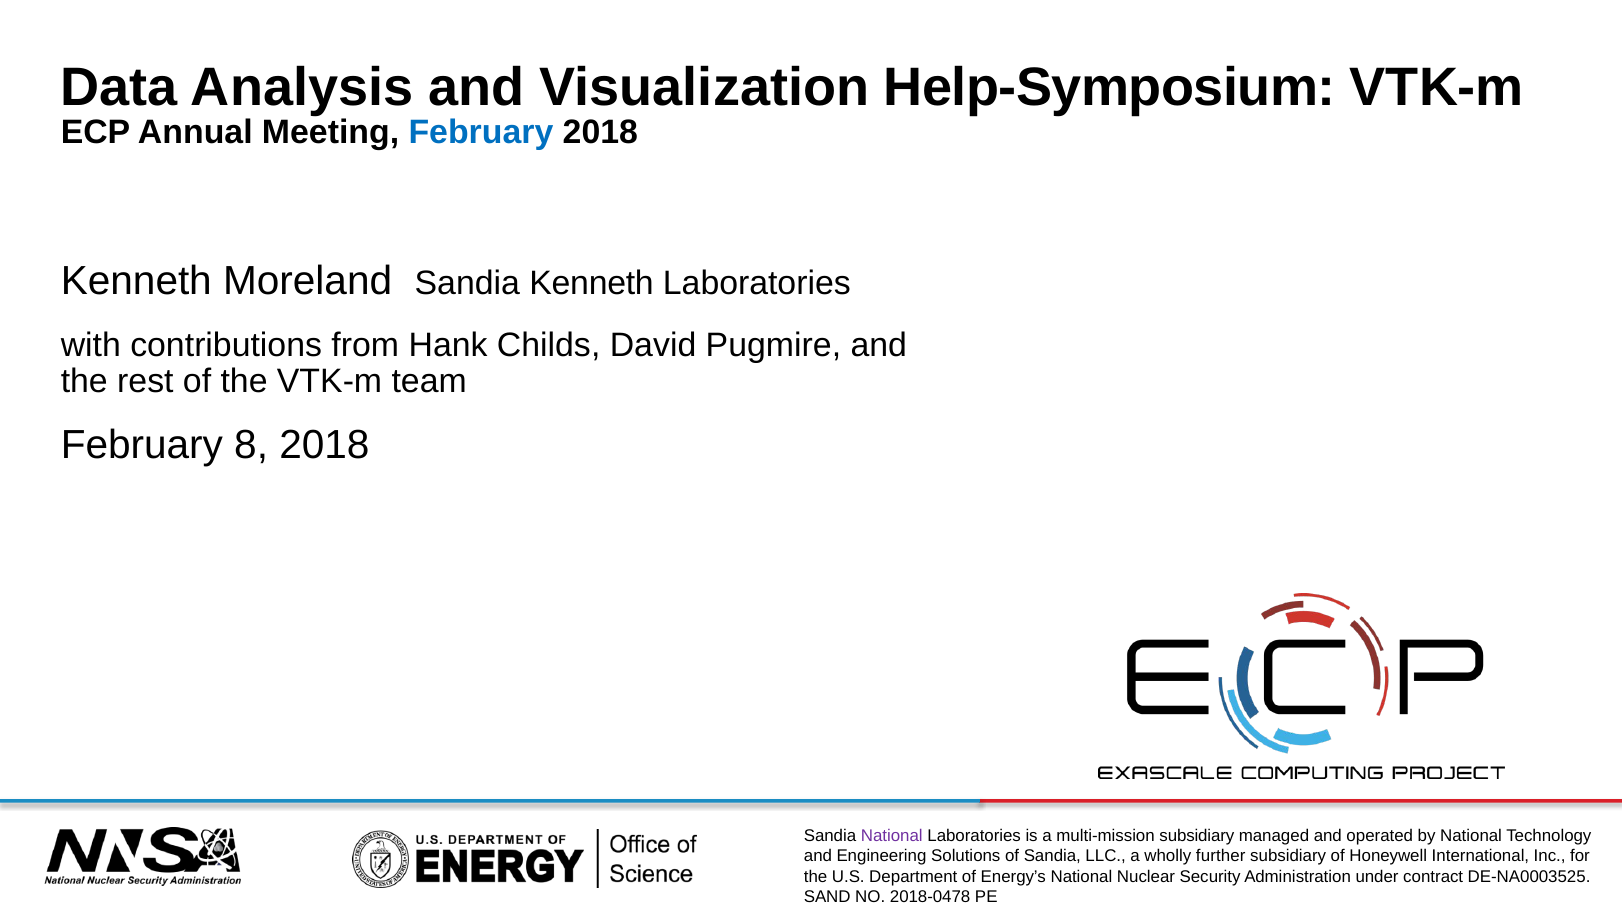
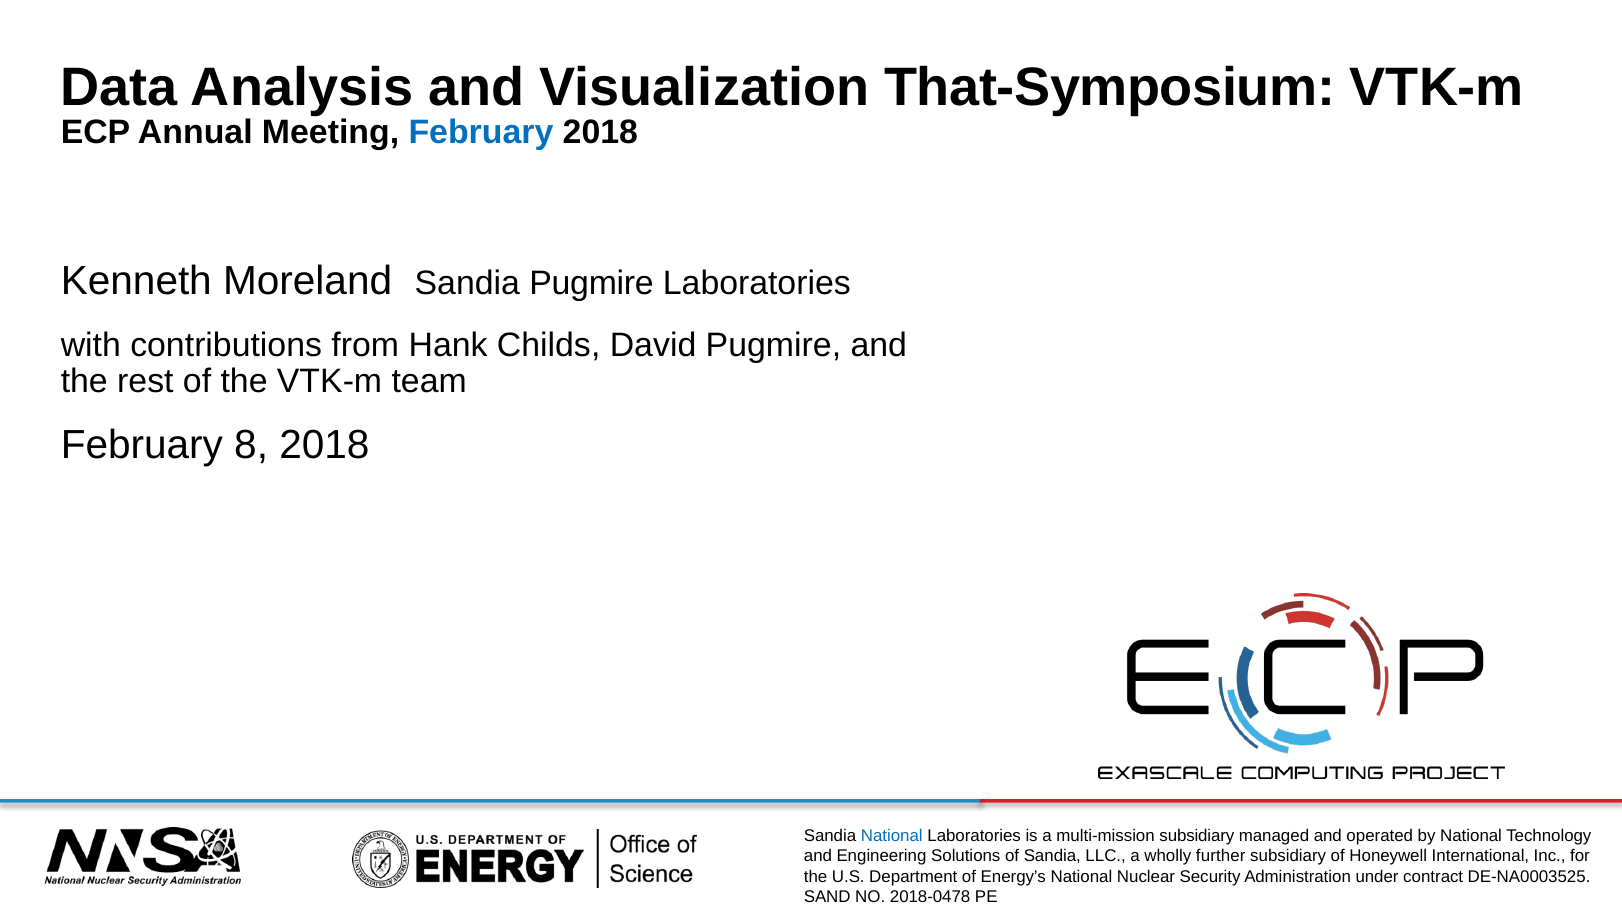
Help-Symposium: Help-Symposium -> That-Symposium
Sandia Kenneth: Kenneth -> Pugmire
National at (892, 836) colour: purple -> blue
